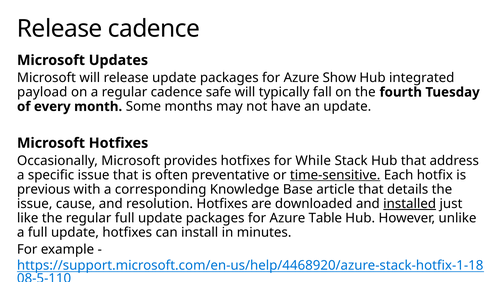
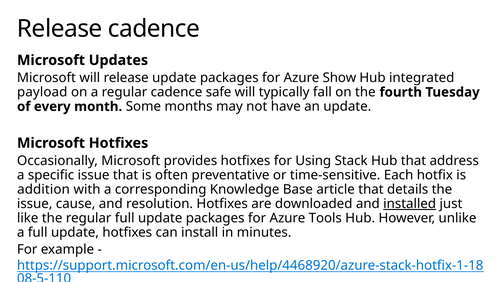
While: While -> Using
time-sensitive underline: present -> none
previous: previous -> addition
Table: Table -> Tools
